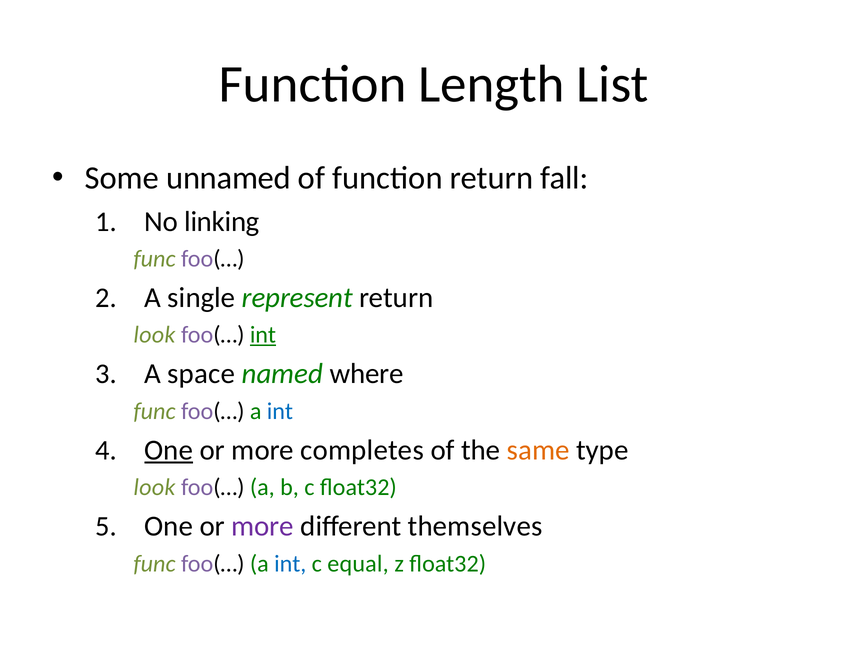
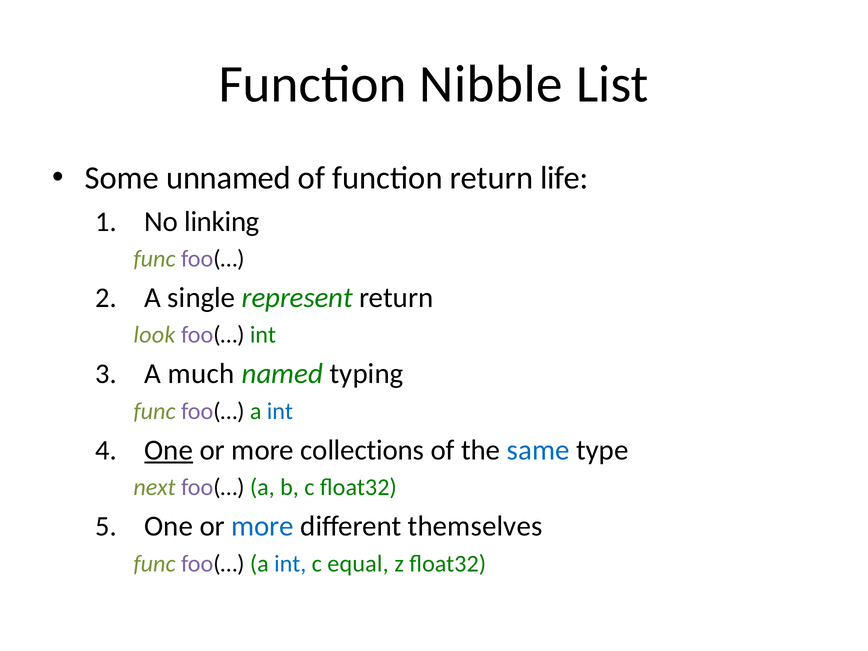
Length: Length -> Nibble
fall: fall -> life
int at (263, 335) underline: present -> none
space: space -> much
where: where -> typing
completes: completes -> collections
same colour: orange -> blue
look at (154, 487): look -> next
more at (263, 526) colour: purple -> blue
